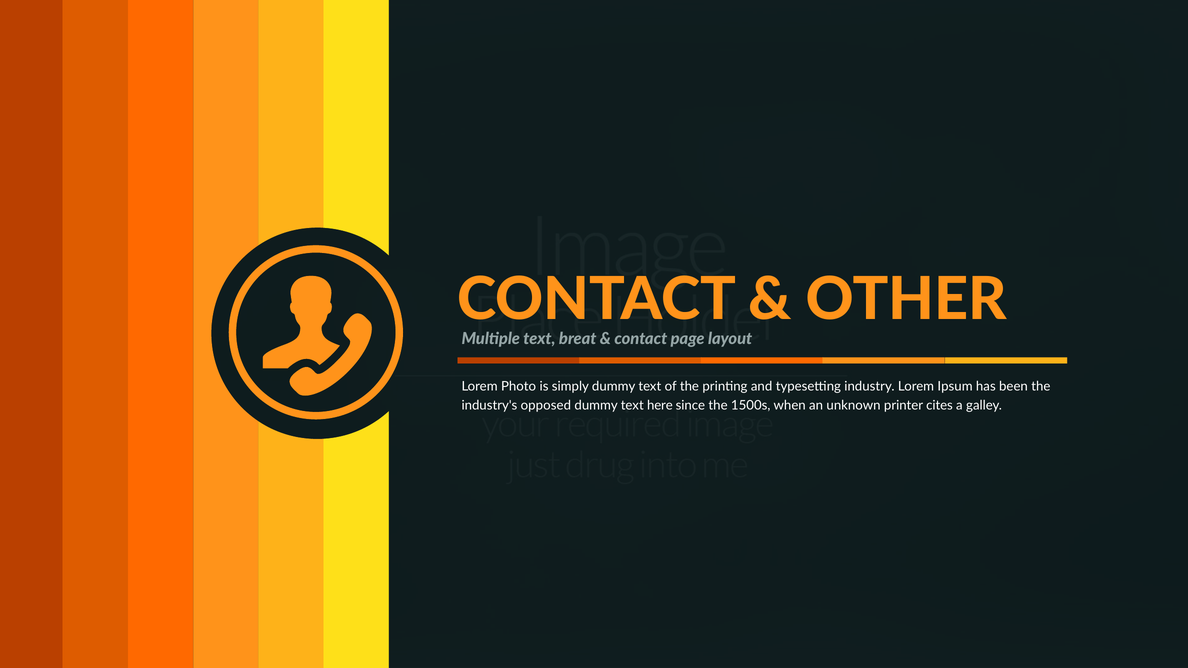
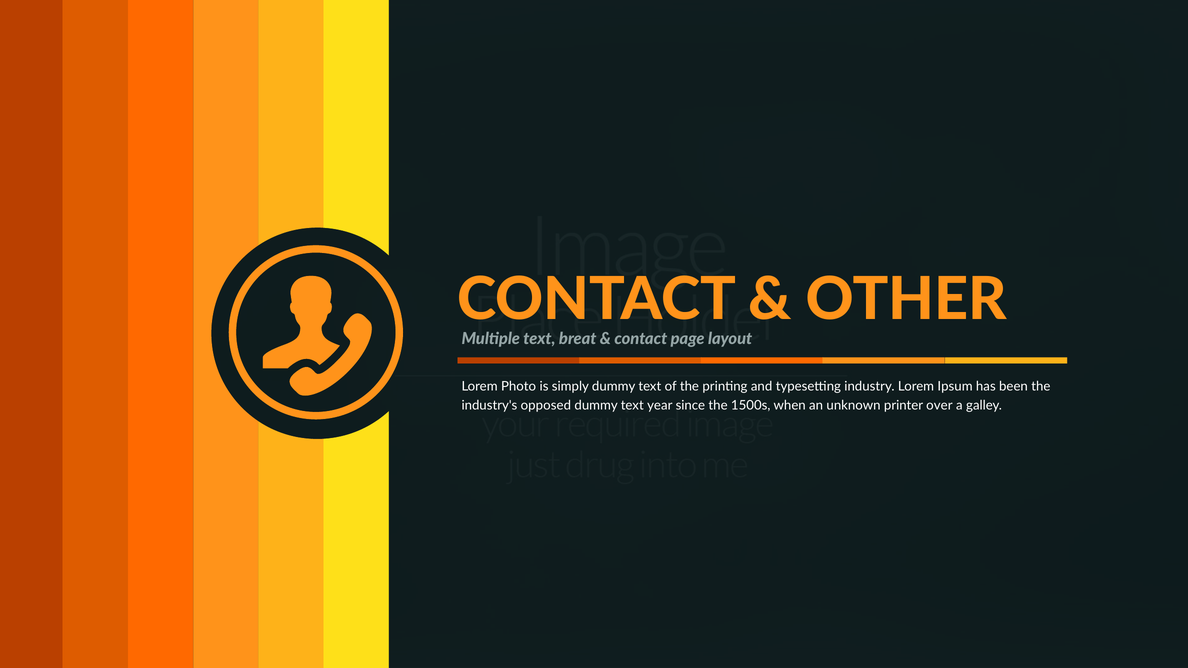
here: here -> year
cites: cites -> over
